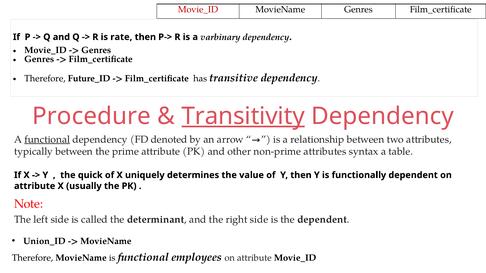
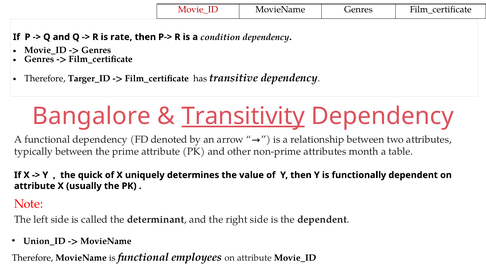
varbinary: varbinary -> condition
Future_ID: Future_ID -> Targer_ID
Procedure: Procedure -> Bangalore
functional at (47, 140) underline: present -> none
syntax: syntax -> month
